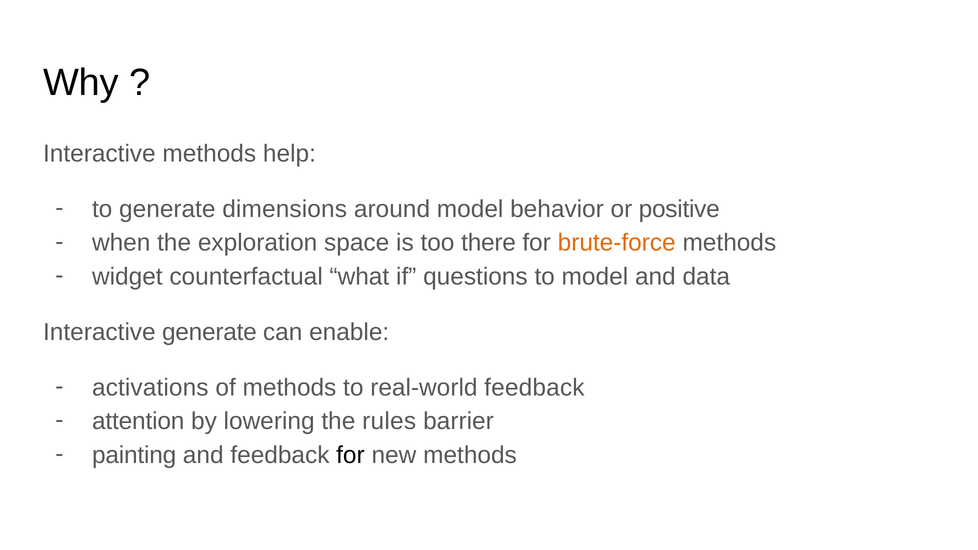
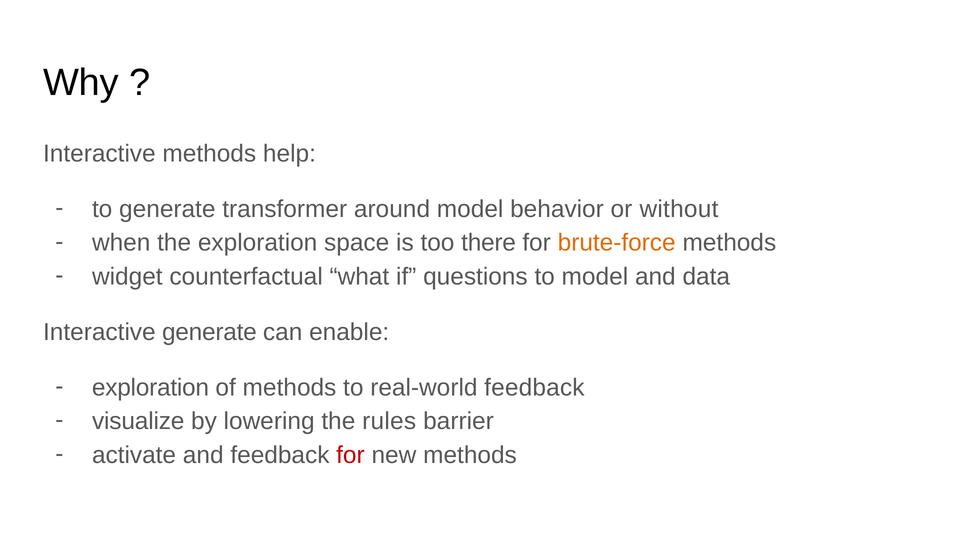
dimensions: dimensions -> transformer
positive: positive -> without
activations at (150, 388): activations -> exploration
attention: attention -> visualize
painting: painting -> activate
for at (350, 455) colour: black -> red
